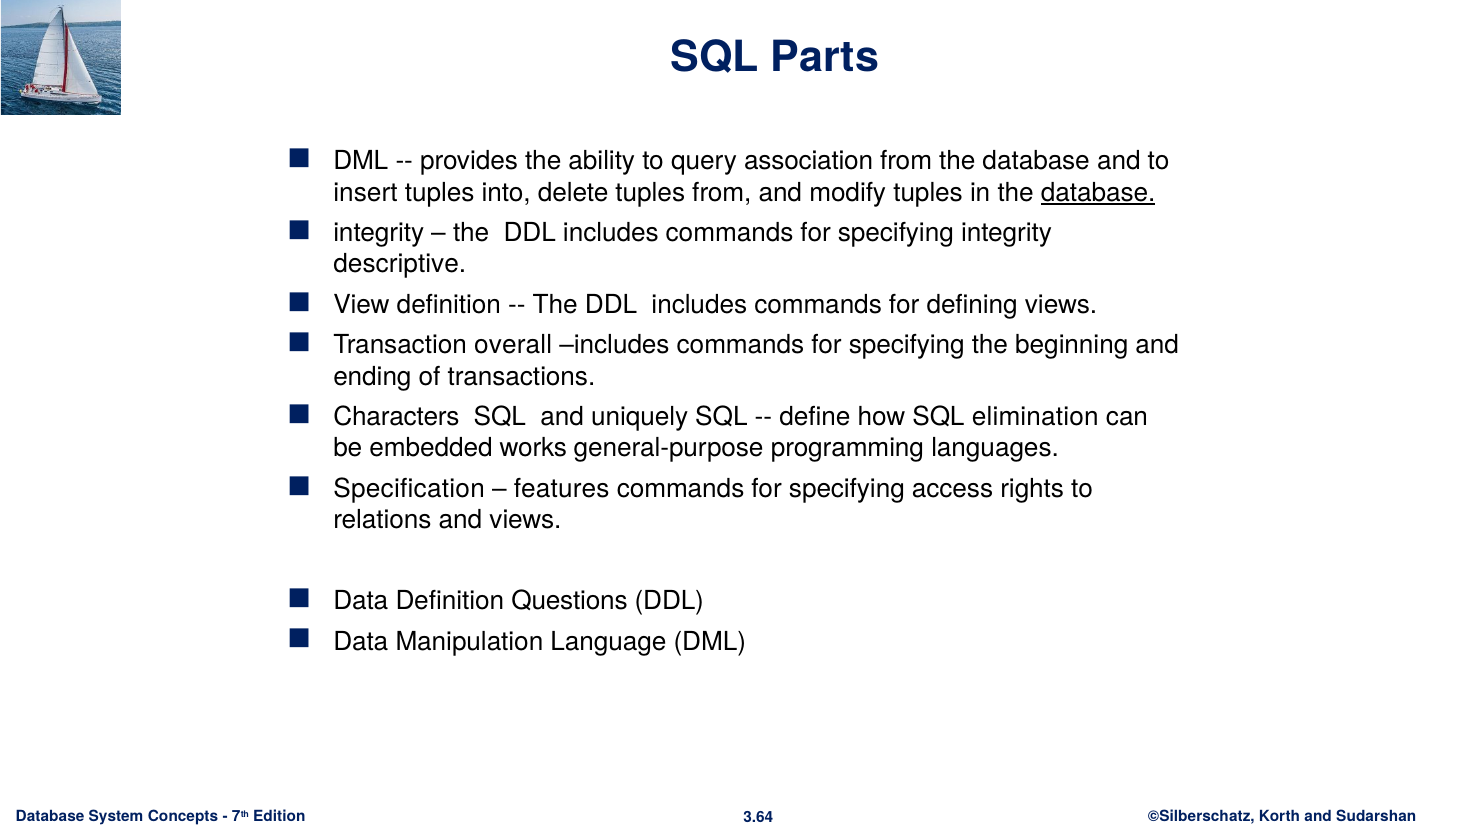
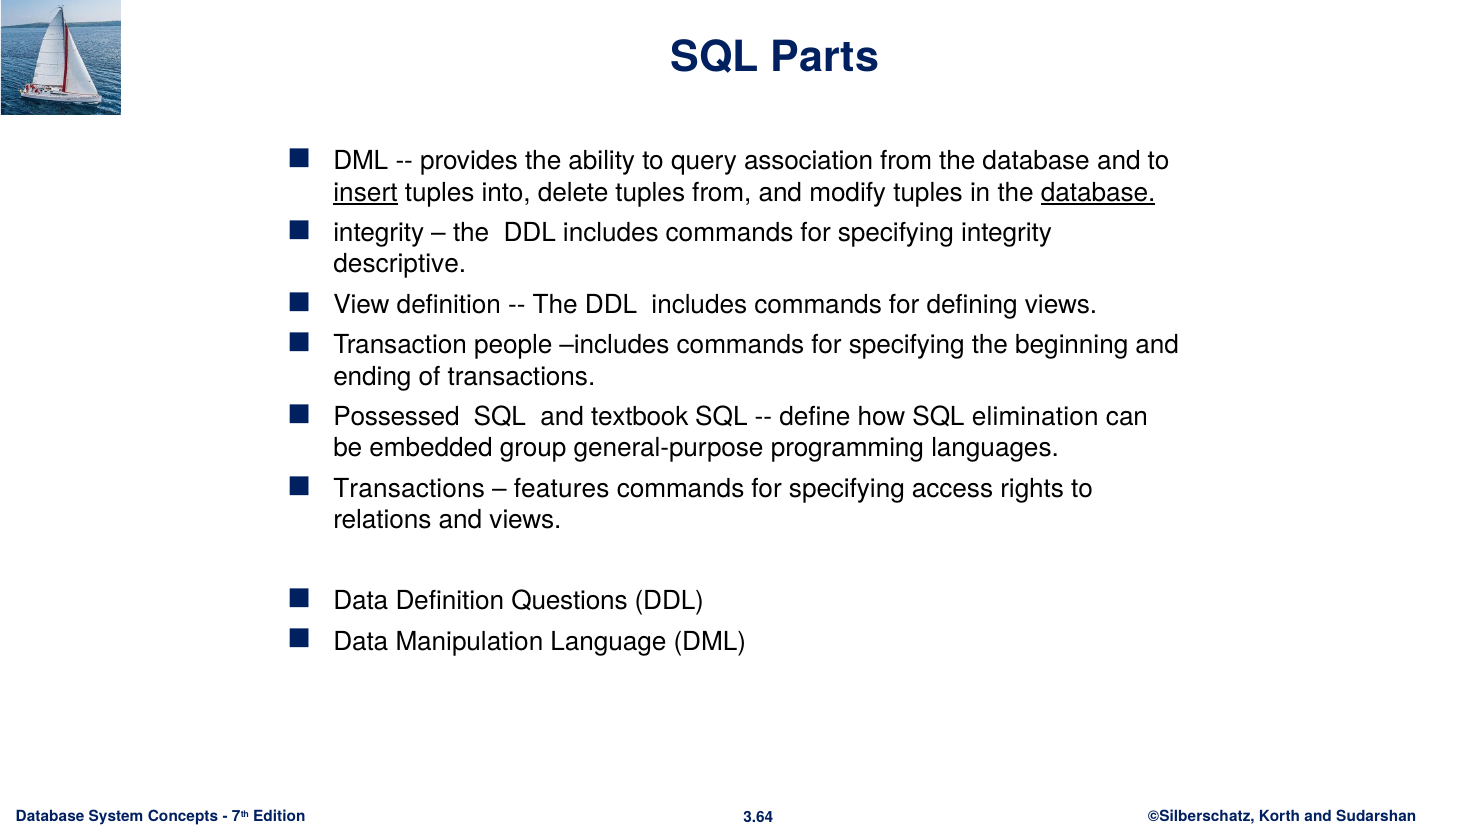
insert underline: none -> present
overall: overall -> people
Characters: Characters -> Possessed
uniquely: uniquely -> textbook
works: works -> group
Specification at (409, 489): Specification -> Transactions
